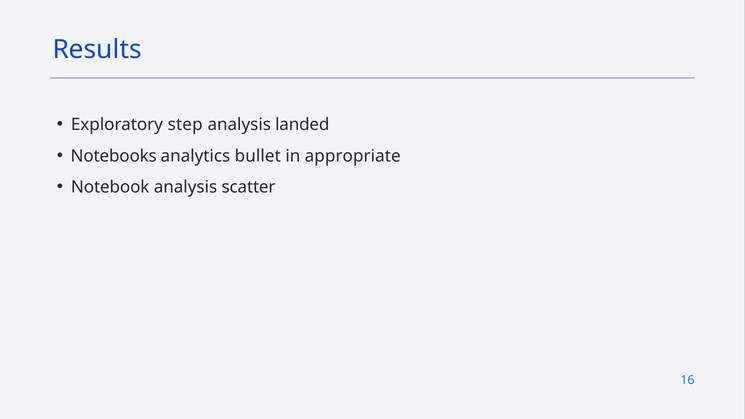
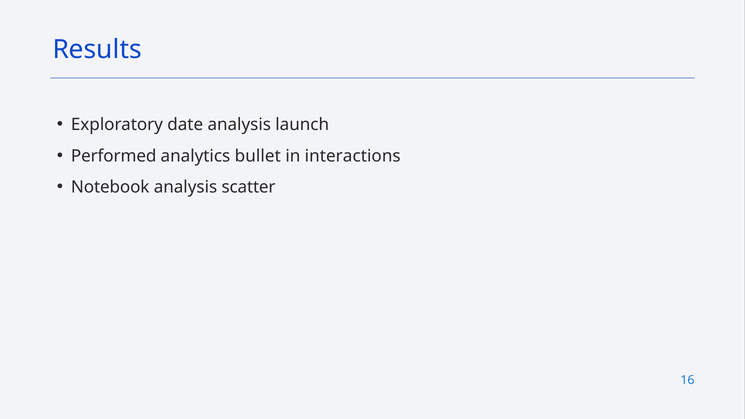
step: step -> date
landed: landed -> launch
Notebooks: Notebooks -> Performed
appropriate: appropriate -> interactions
